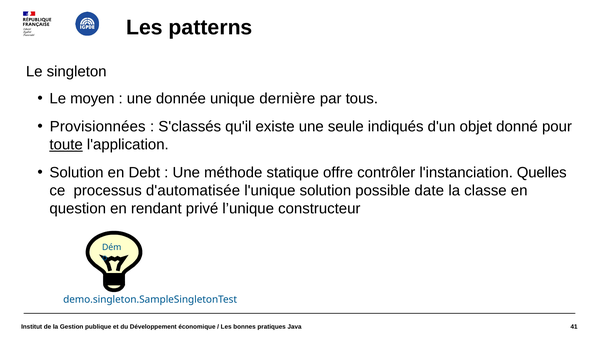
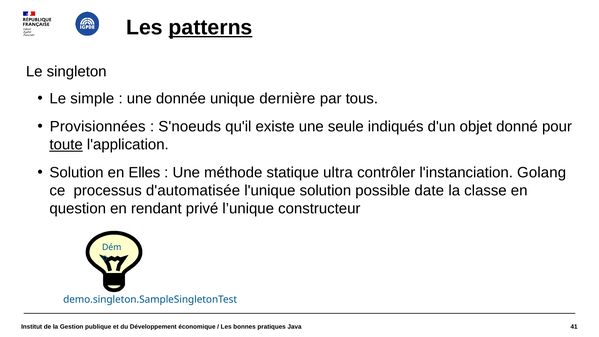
patterns underline: none -> present
moyen: moyen -> simple
S'classés: S'classés -> S'noeuds
Debt: Debt -> Elles
offre: offre -> ultra
Quelles: Quelles -> Golang
